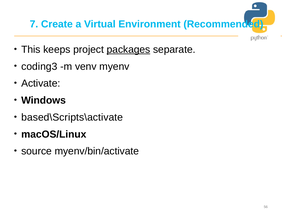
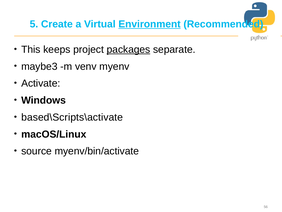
7: 7 -> 5
Environment underline: none -> present
coding3: coding3 -> maybe3
